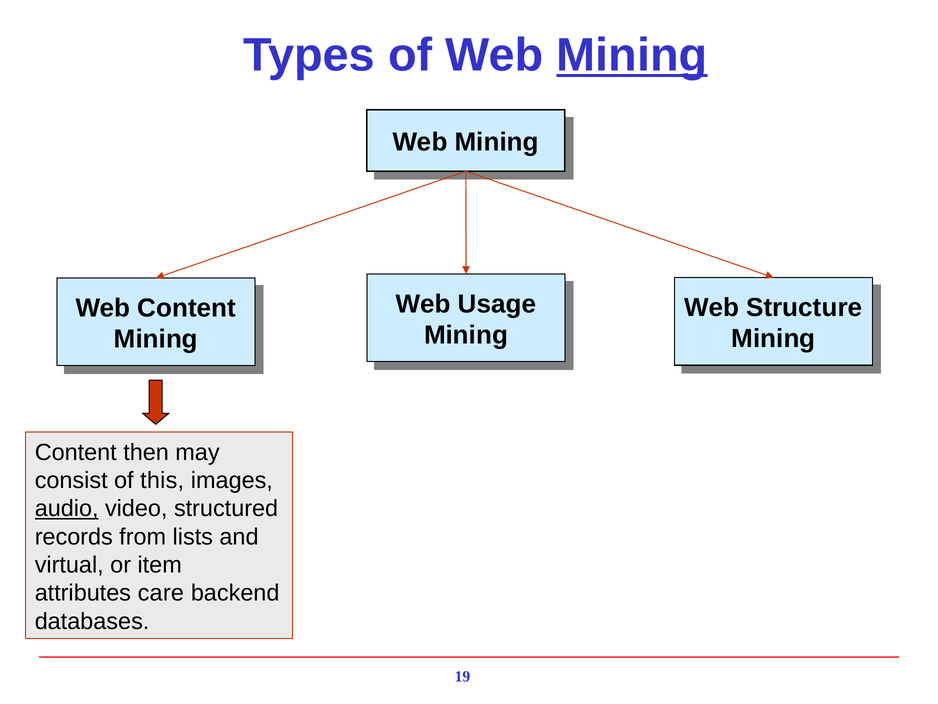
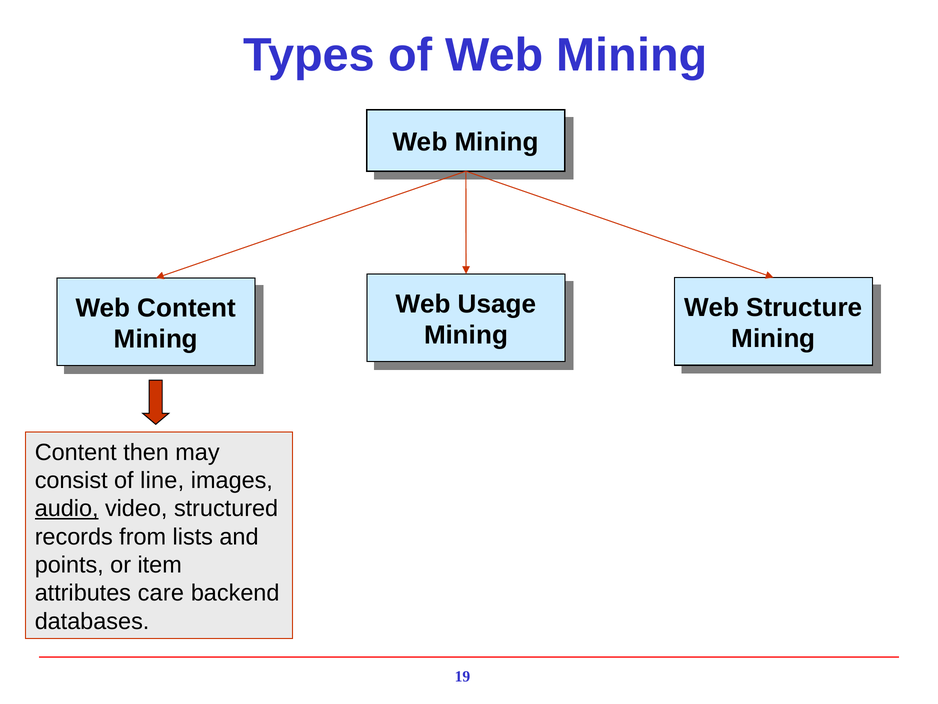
Mining at (632, 55) underline: present -> none
this: this -> line
virtual: virtual -> points
